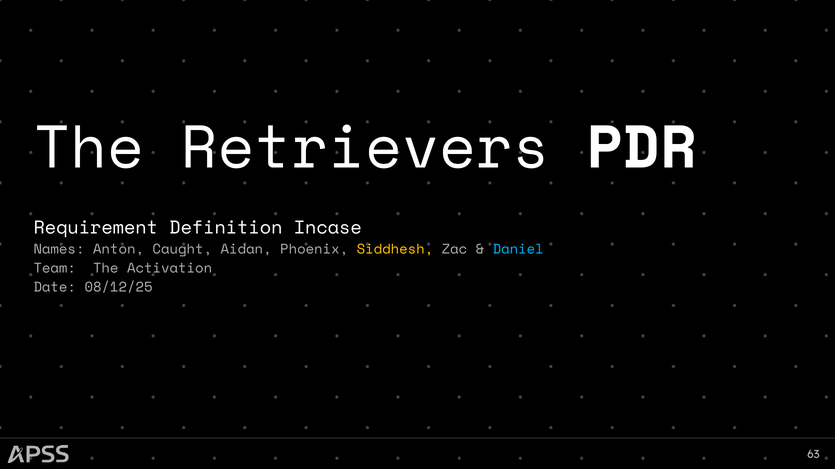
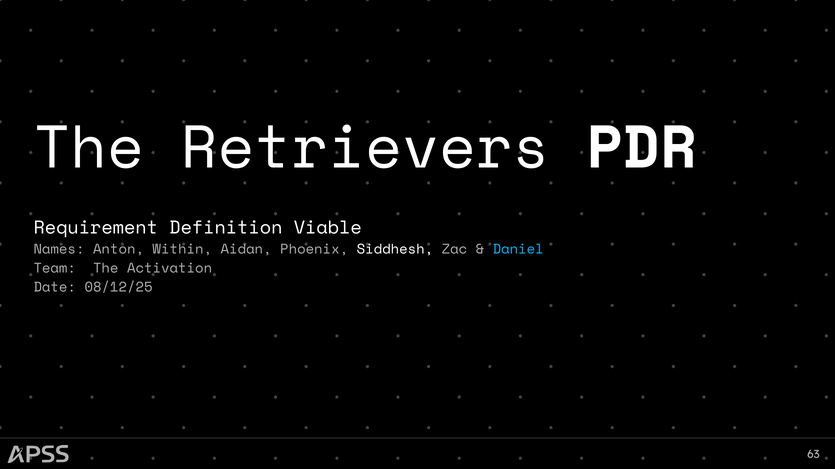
Incase: Incase -> Viable
Caught: Caught -> Within
Siddhesh colour: yellow -> white
